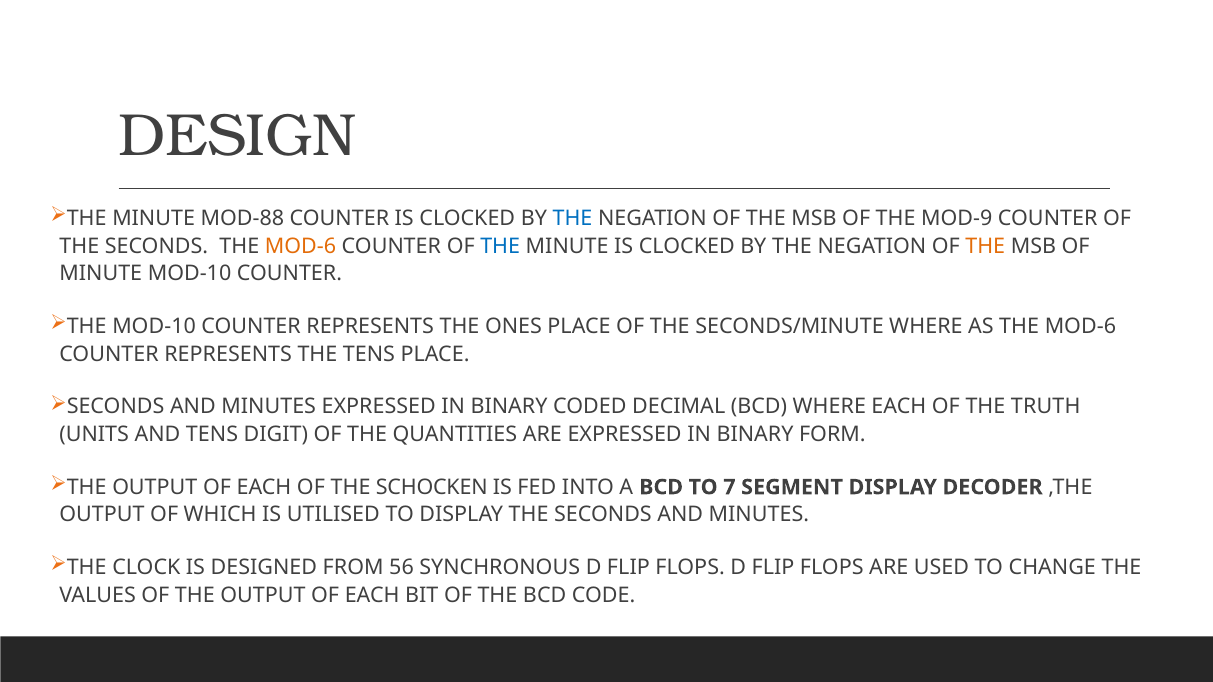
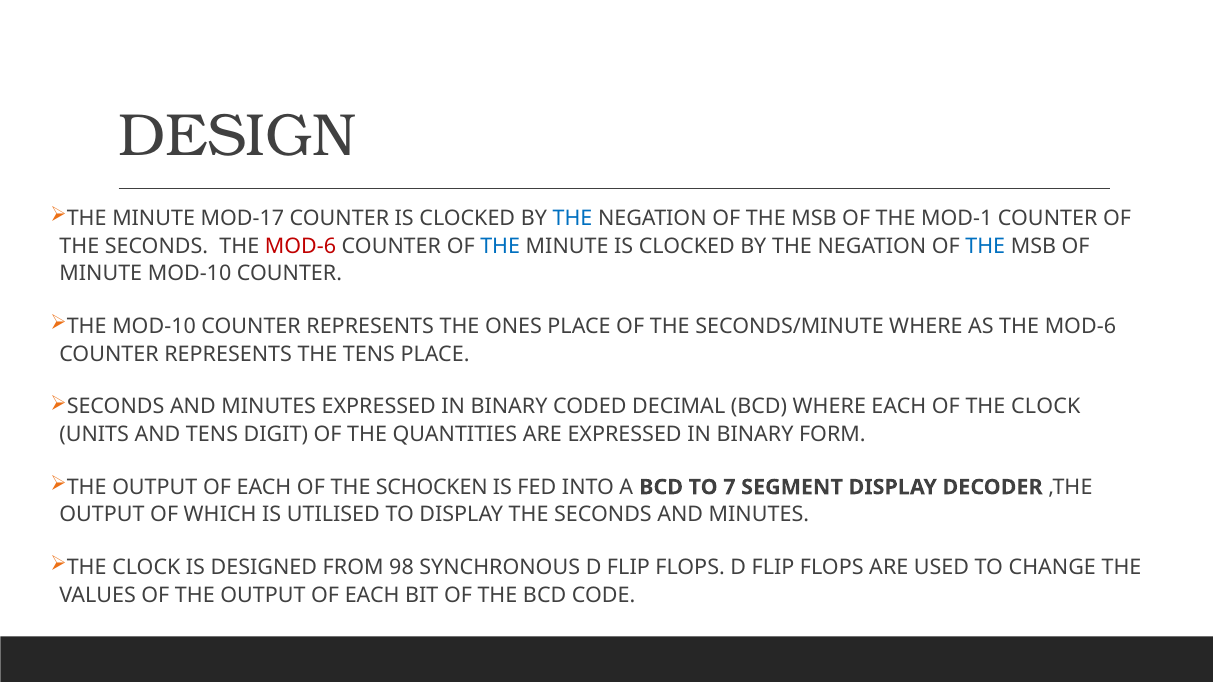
MOD-88: MOD-88 -> MOD-17
MOD-9: MOD-9 -> MOD-1
MOD-6 at (301, 246) colour: orange -> red
THE at (985, 246) colour: orange -> blue
OF THE TRUTH: TRUTH -> CLOCK
56: 56 -> 98
